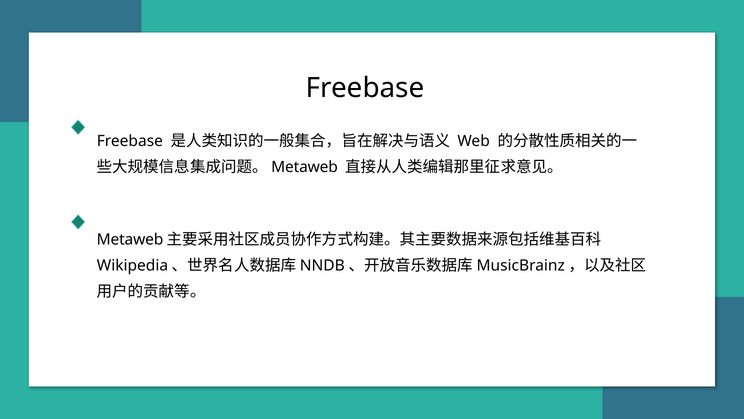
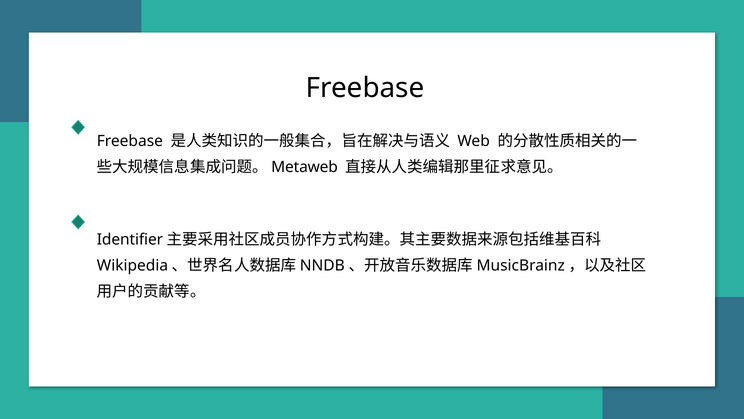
Metaweb at (130, 239): Metaweb -> Identifier
